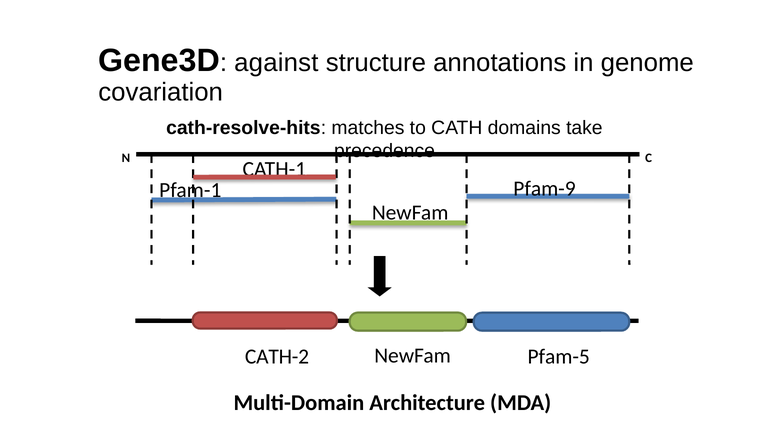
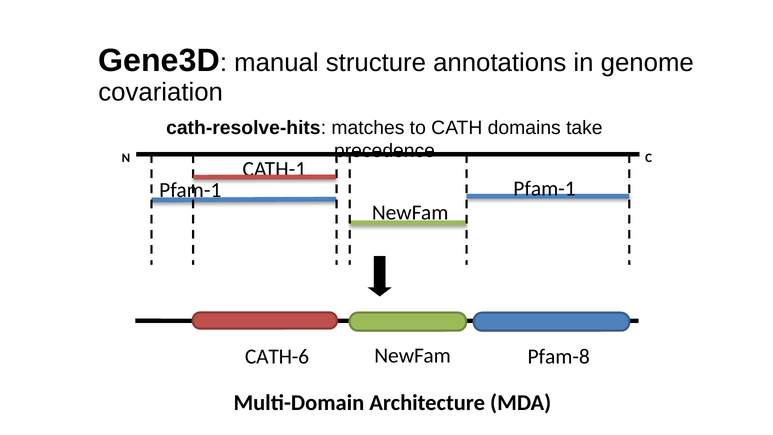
against: against -> manual
Pfam-9 at (544, 189): Pfam-9 -> Pfam-1
CATH-2: CATH-2 -> CATH-6
Pfam-5: Pfam-5 -> Pfam-8
